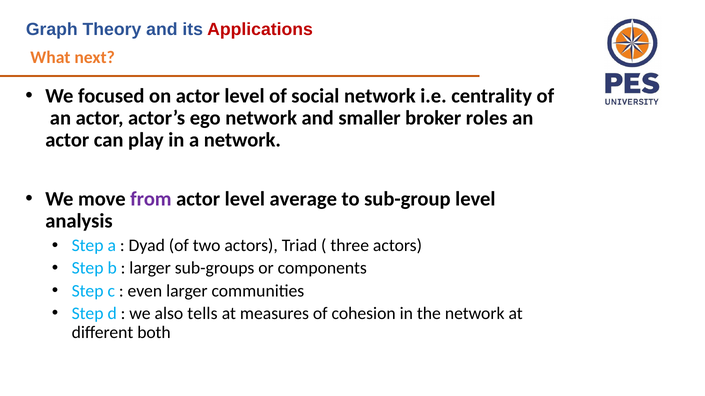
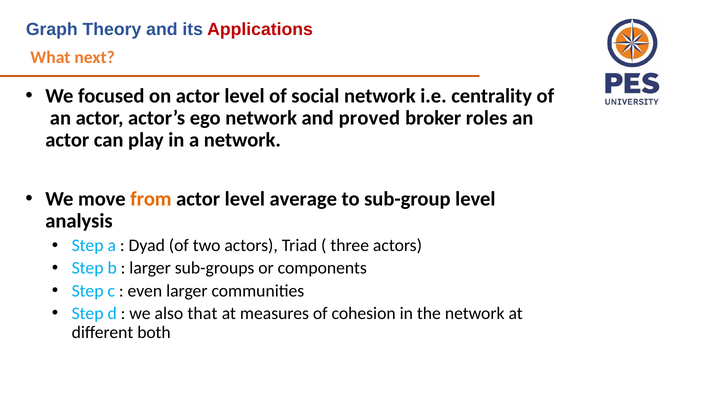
smaller: smaller -> proved
from colour: purple -> orange
tells: tells -> that
